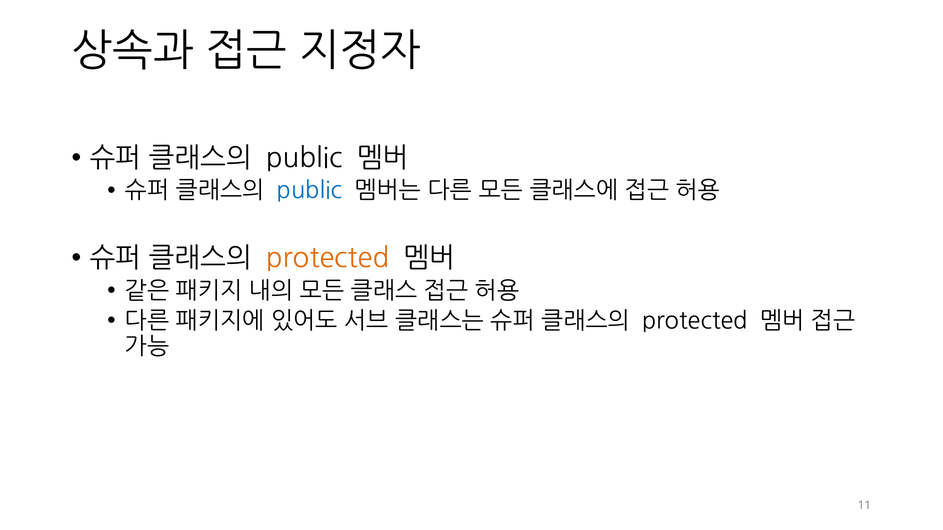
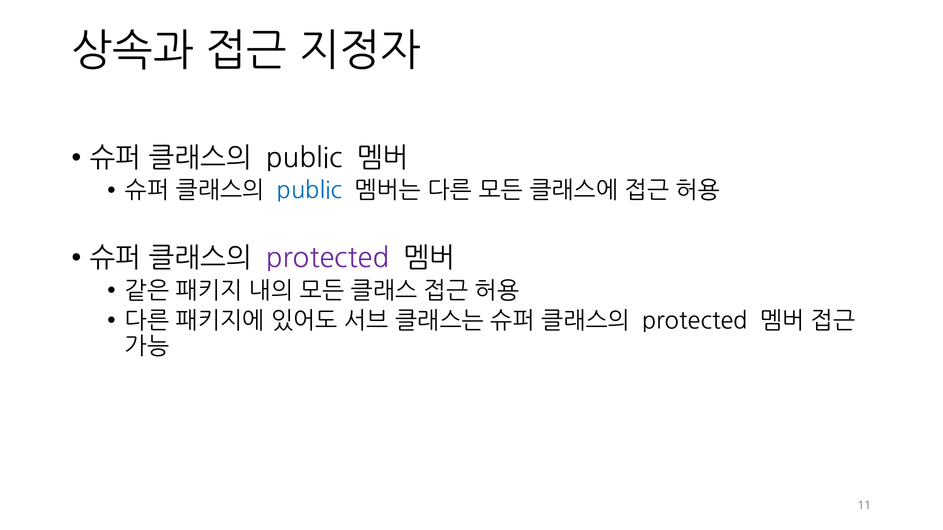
protected at (328, 259) colour: orange -> purple
